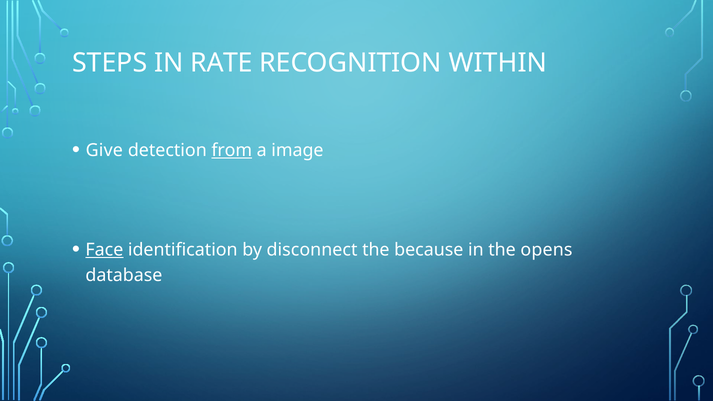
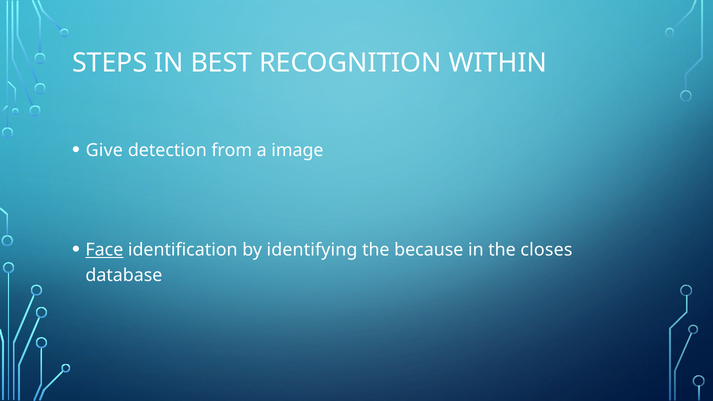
RATE: RATE -> BEST
from underline: present -> none
disconnect: disconnect -> identifying
opens: opens -> closes
